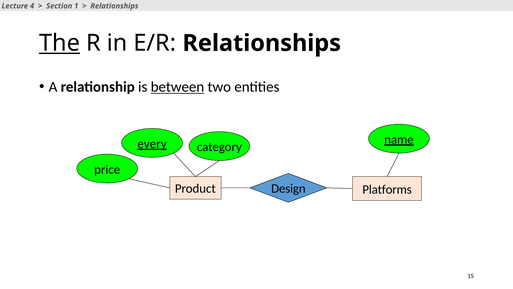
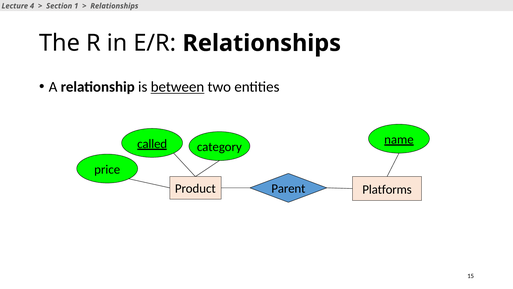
The underline: present -> none
every: every -> called
Design: Design -> Parent
